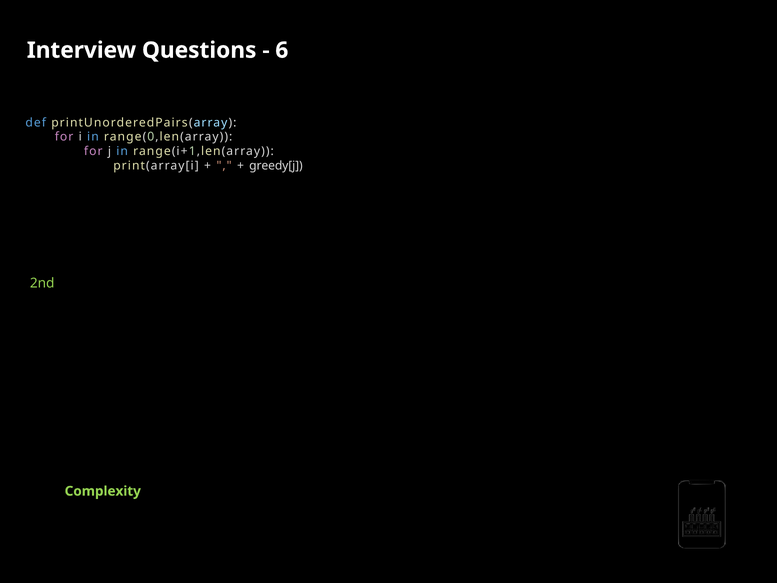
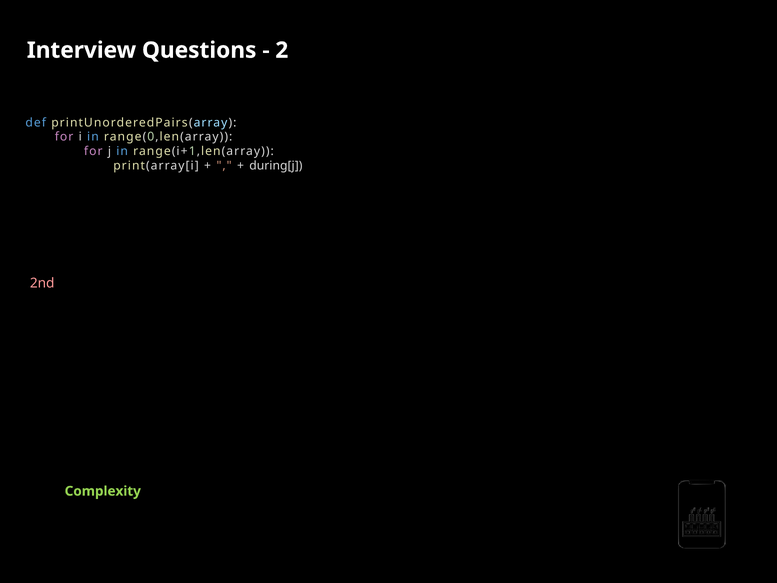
6 at (282, 50): 6 -> 2
greedy[j: greedy[j -> during[j
2nd at (42, 283) colour: light green -> pink
